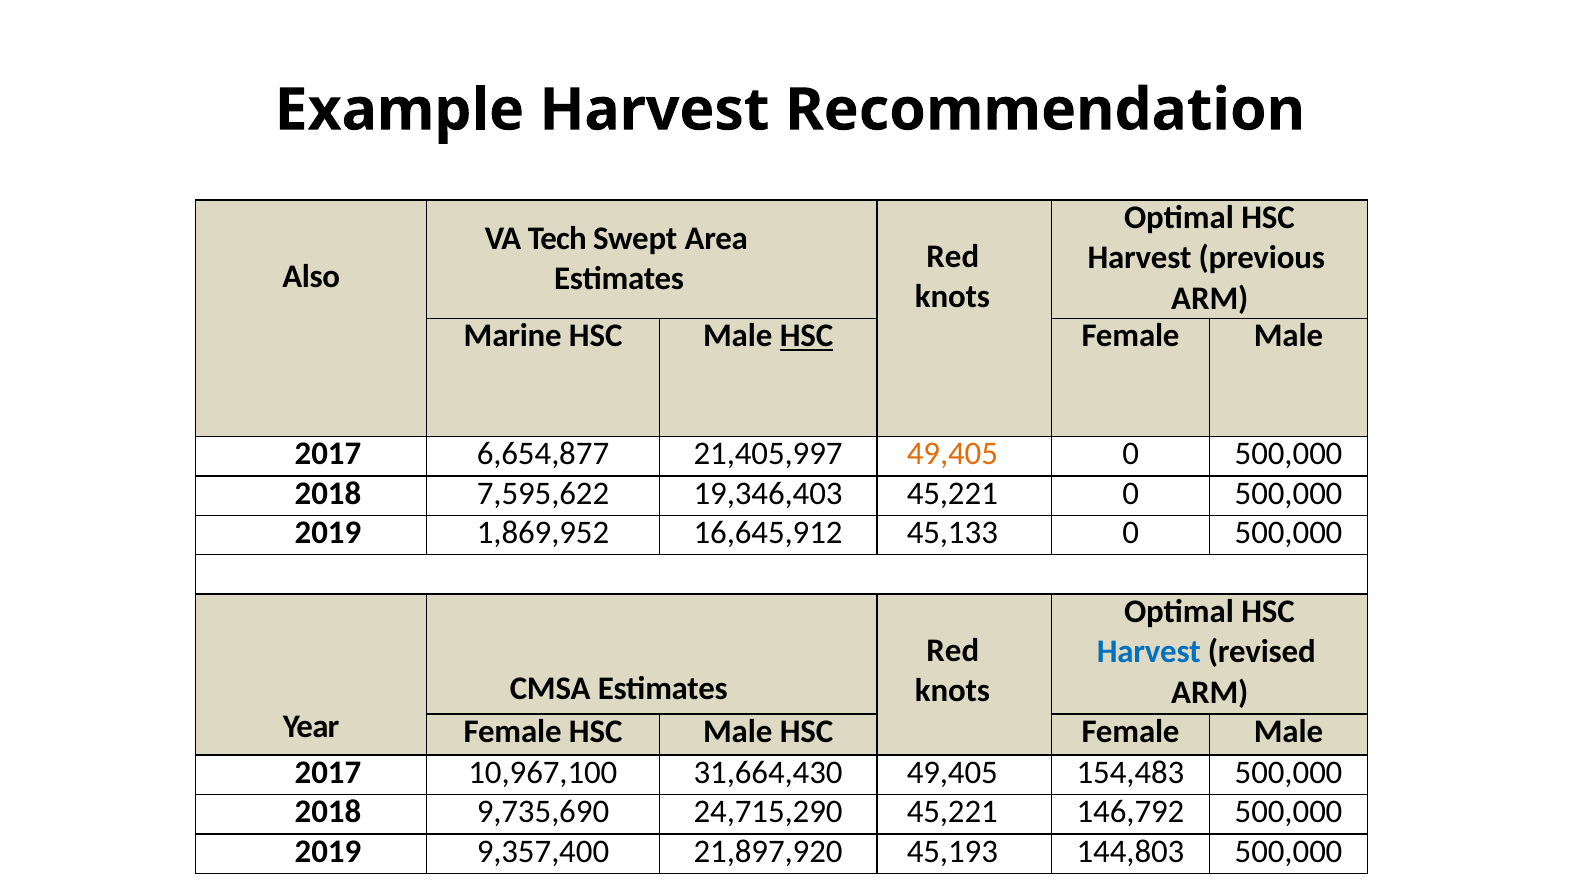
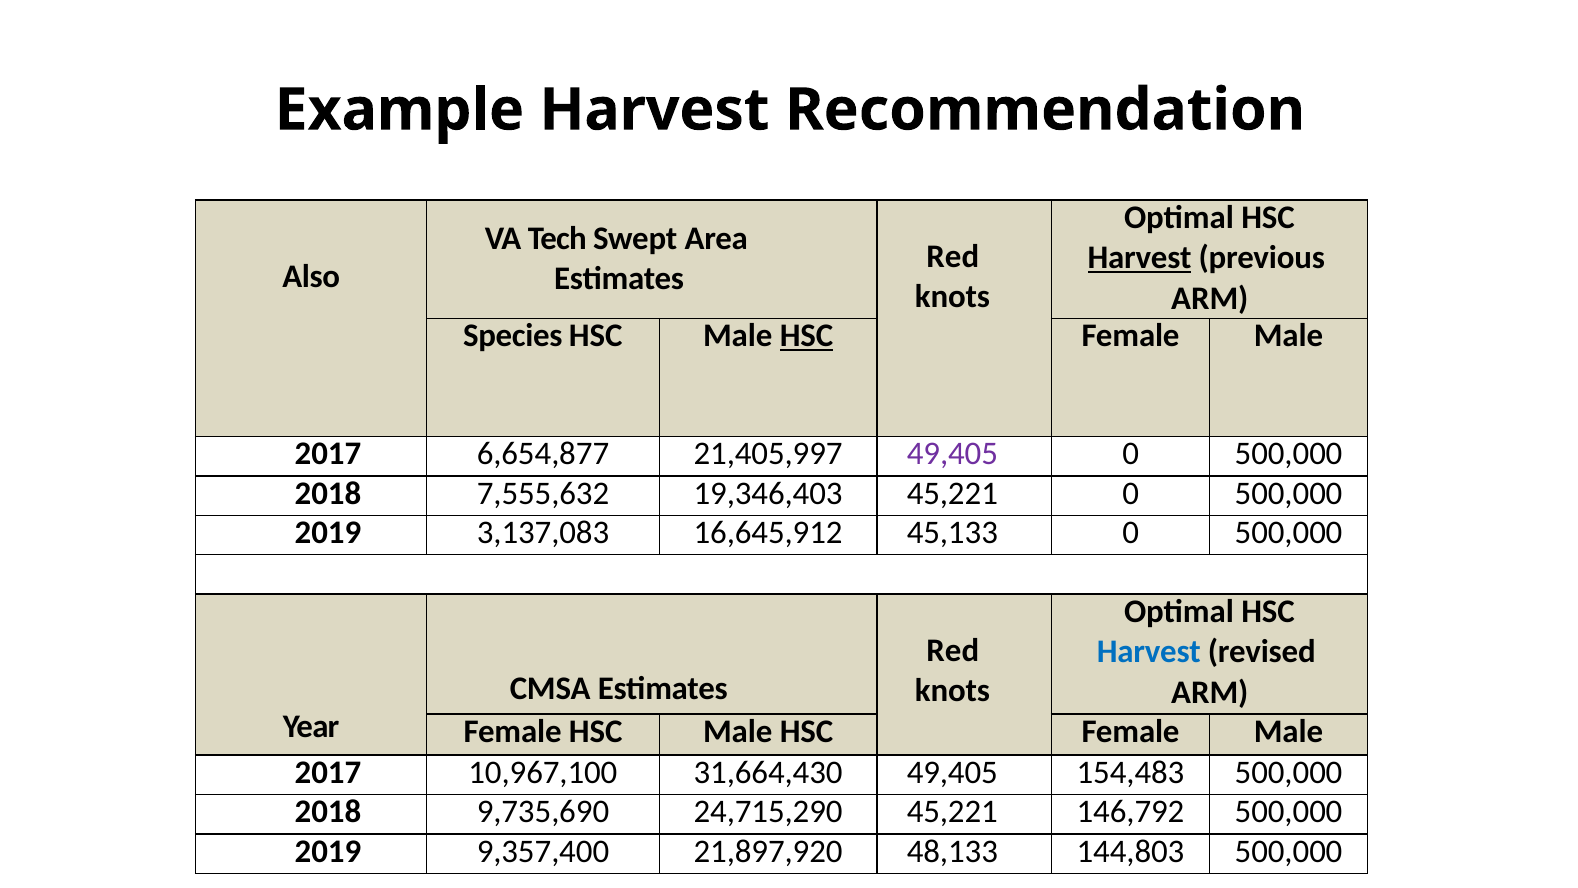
Harvest at (1140, 258) underline: none -> present
Marine: Marine -> Species
49,405 at (952, 454) colour: orange -> purple
7,595,622: 7,595,622 -> 7,555,632
1,869,952: 1,869,952 -> 3,137,083
45,193: 45,193 -> 48,133
